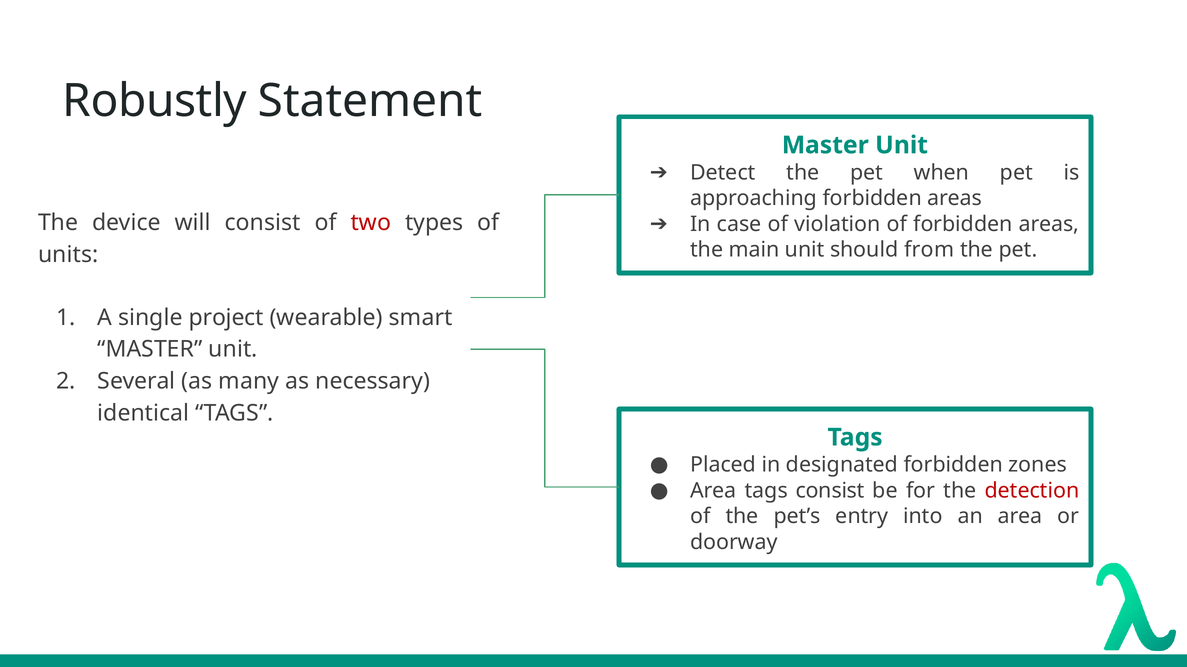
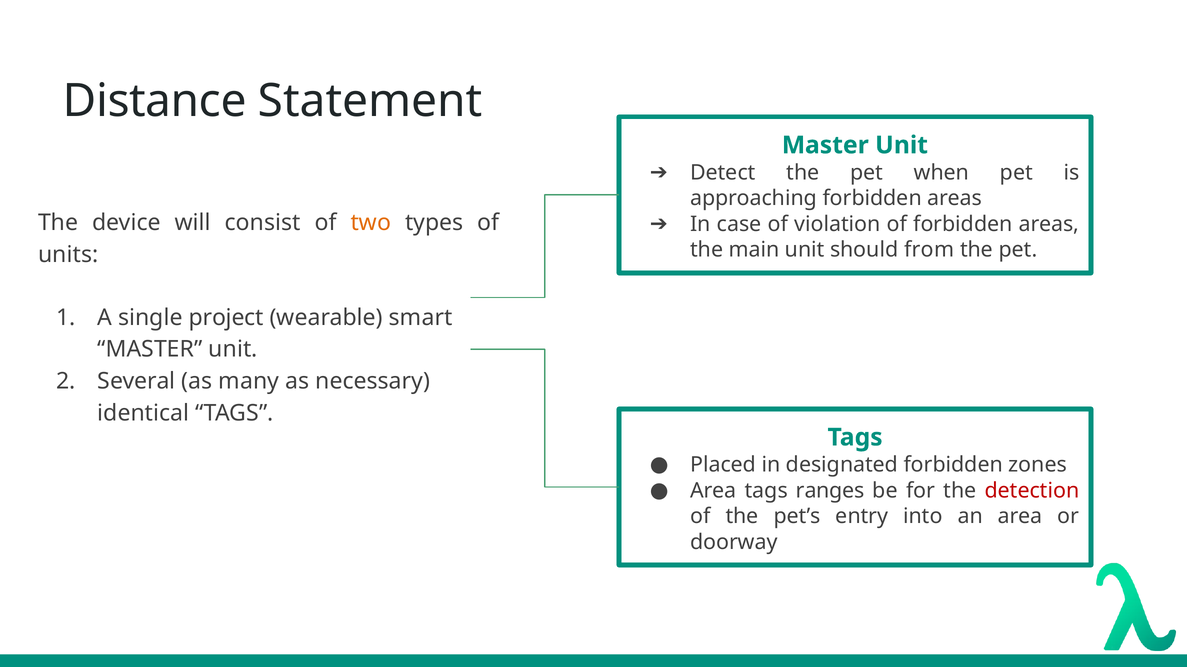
Robustly: Robustly -> Distance
two colour: red -> orange
tags consist: consist -> ranges
